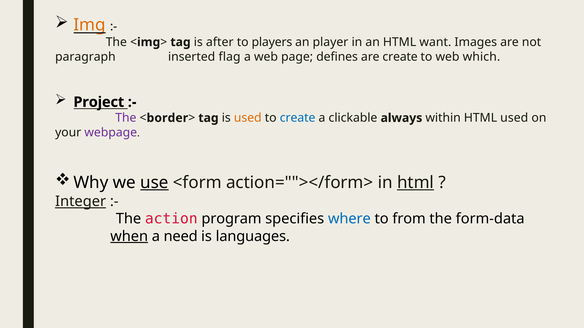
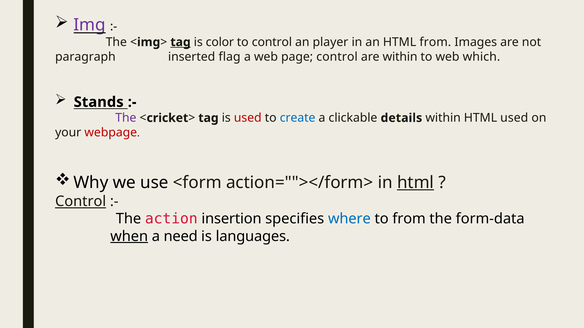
Img at (90, 25) colour: orange -> purple
tag at (180, 42) underline: none -> present
after: after -> color
to players: players -> control
HTML want: want -> from
page defines: defines -> control
are create: create -> within
Project: Project -> Stands
border: border -> cricket
used at (248, 118) colour: orange -> red
always: always -> details
webpage colour: purple -> red
use underline: present -> none
Integer at (81, 202): Integer -> Control
program: program -> insertion
